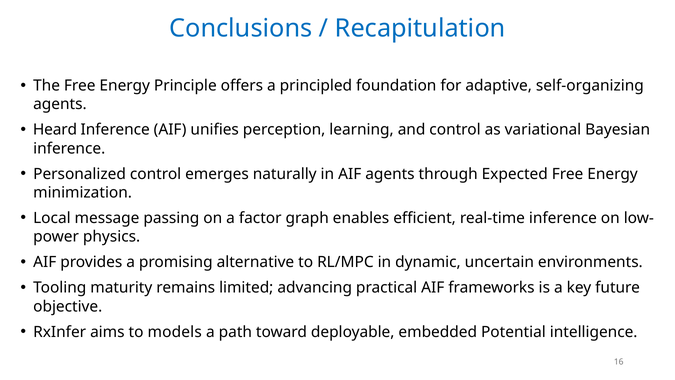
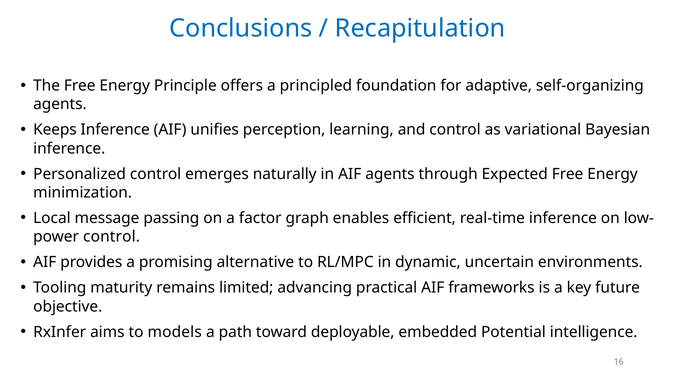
Heard: Heard -> Keeps
physics at (112, 236): physics -> control
